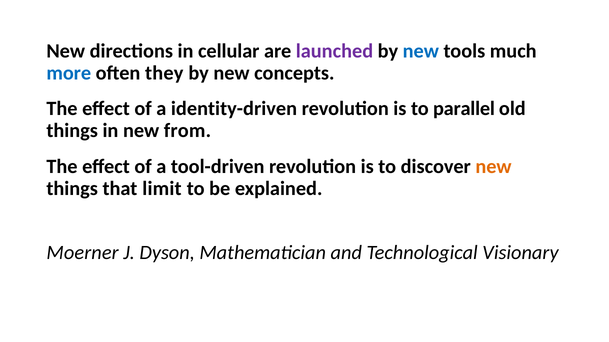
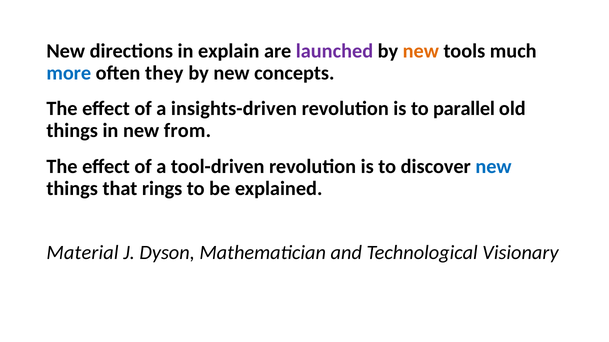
cellular: cellular -> explain
new at (421, 51) colour: blue -> orange
identity-driven: identity-driven -> insights-driven
new at (493, 167) colour: orange -> blue
limit: limit -> rings
Moerner: Moerner -> Material
